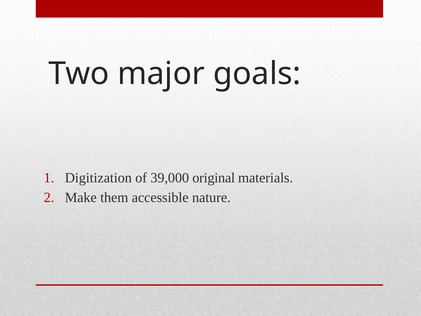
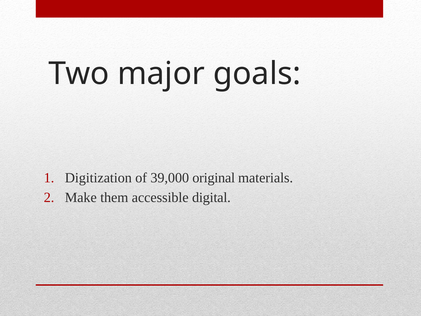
nature: nature -> digital
